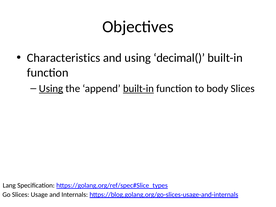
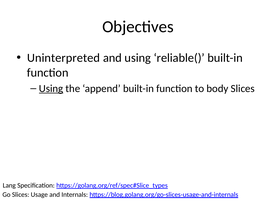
Characteristics: Characteristics -> Uninterpreted
decimal(: decimal( -> reliable(
built-in at (138, 88) underline: present -> none
